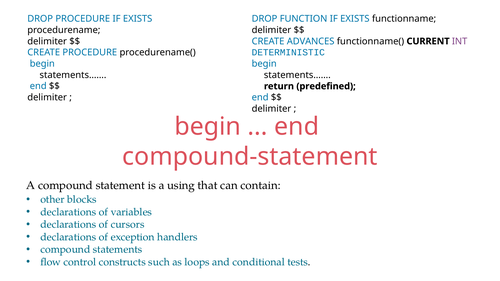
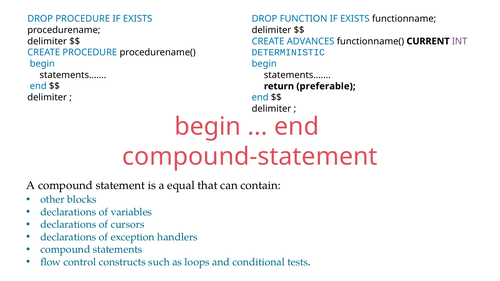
predefined: predefined -> preferable
using: using -> equal
